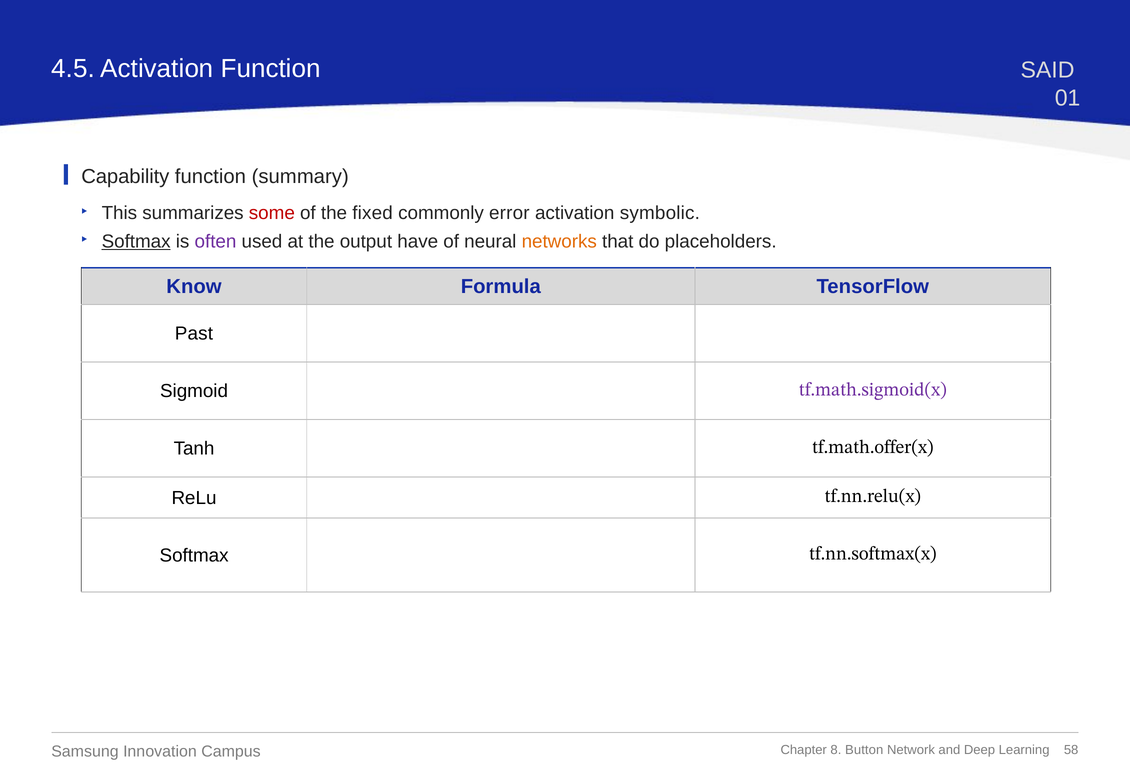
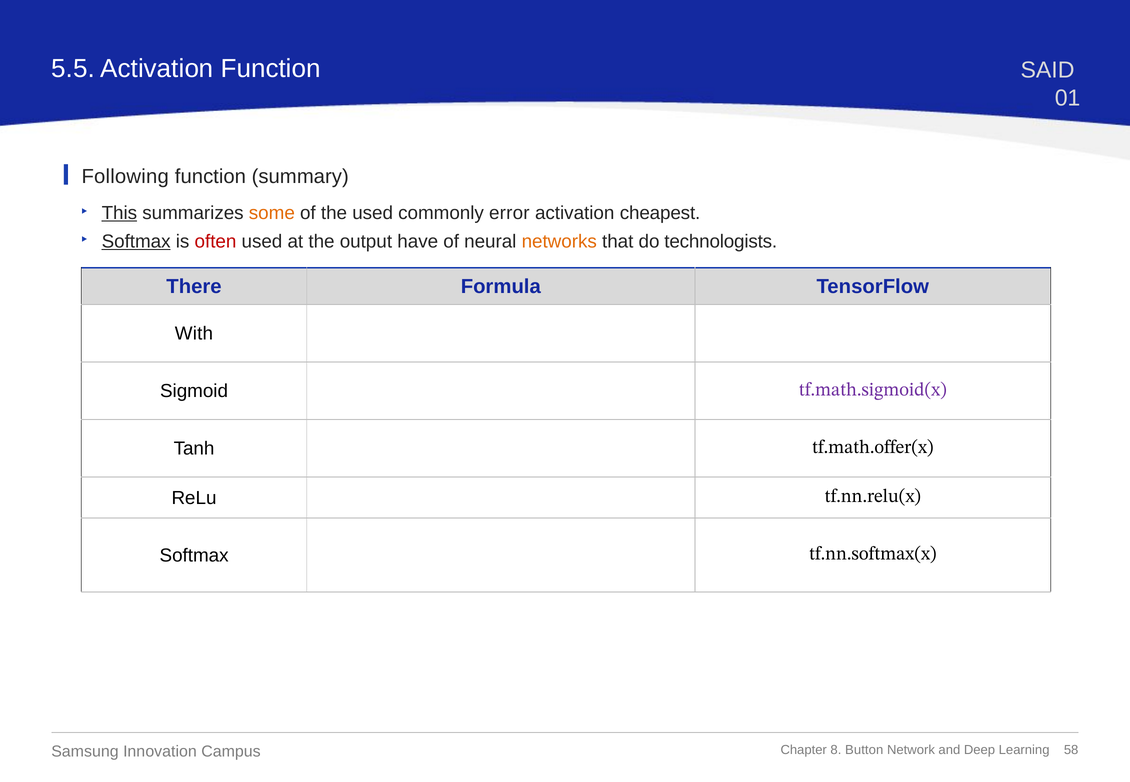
4.5: 4.5 -> 5.5
Capability: Capability -> Following
This underline: none -> present
some colour: red -> orange
the fixed: fixed -> used
symbolic: symbolic -> cheapest
often colour: purple -> red
placeholders: placeholders -> technologists
Know: Know -> There
Past: Past -> With
